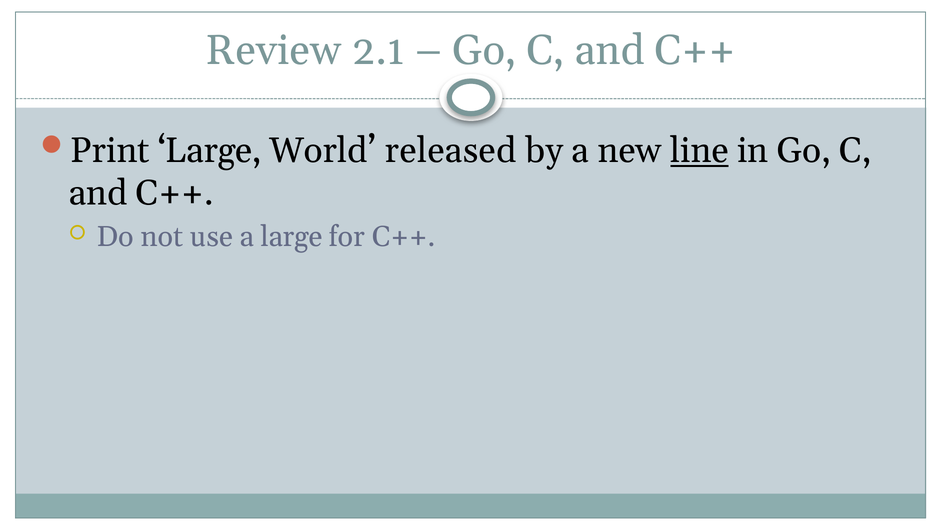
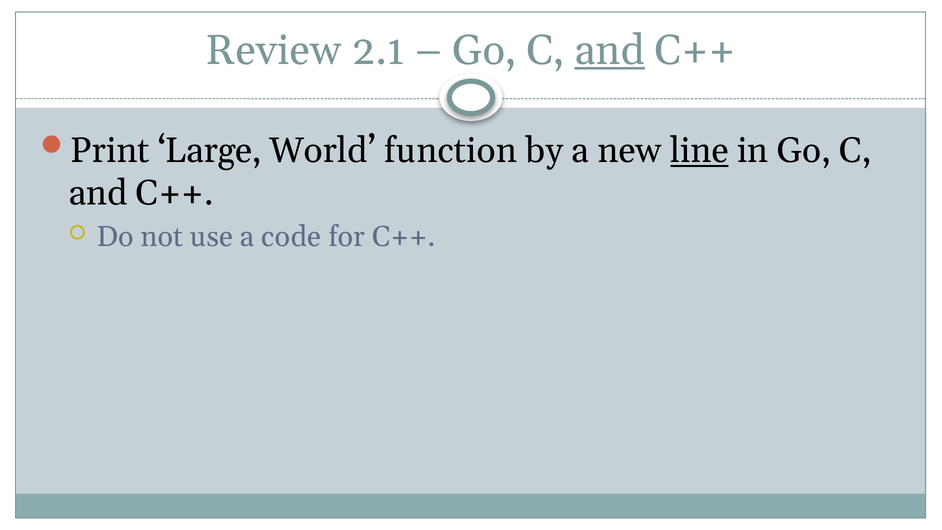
and at (610, 50) underline: none -> present
released: released -> function
a large: large -> code
